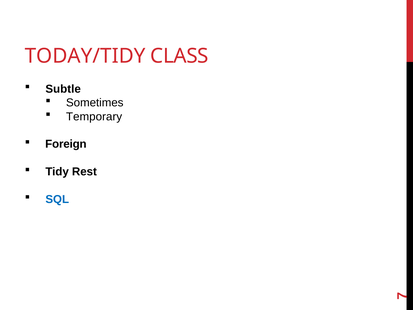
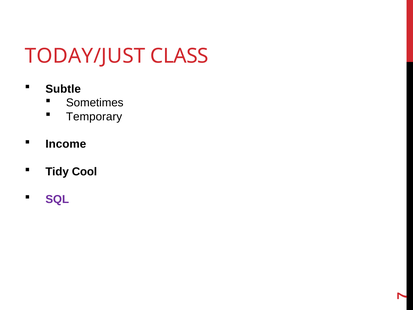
TODAY/TIDY: TODAY/TIDY -> TODAY/JUST
Foreign: Foreign -> Income
Rest: Rest -> Cool
SQL colour: blue -> purple
